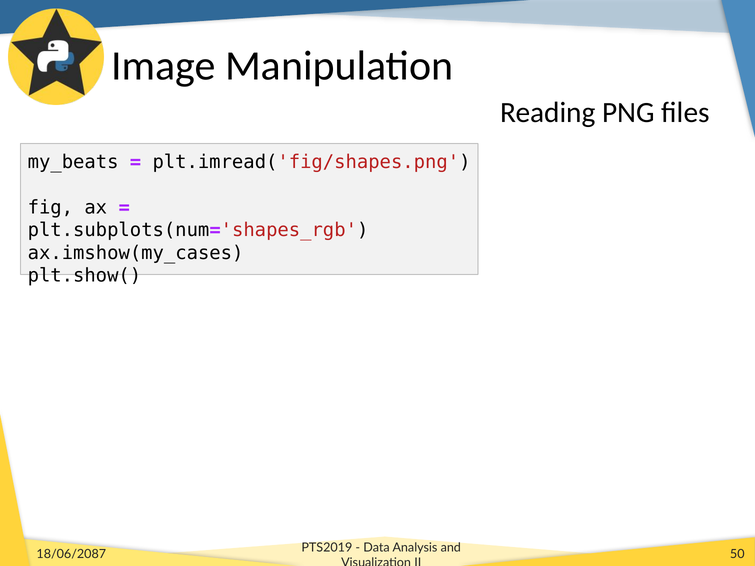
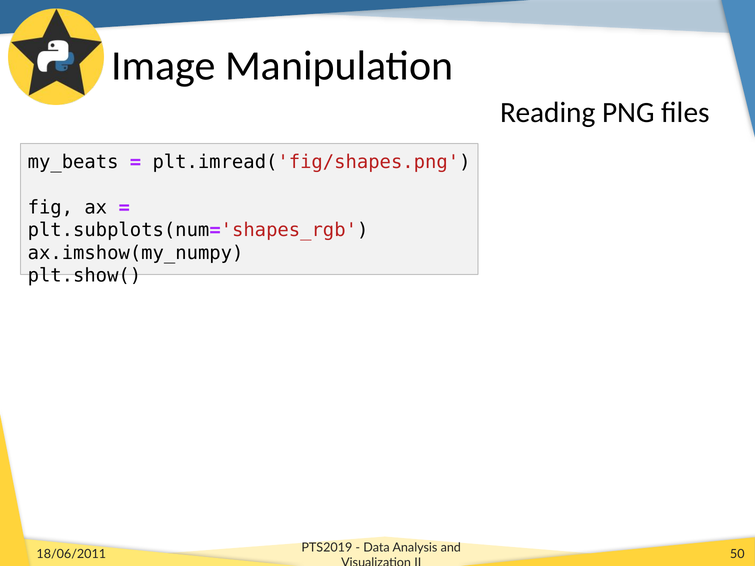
ax.imshow(my_cases: ax.imshow(my_cases -> ax.imshow(my_numpy
18/06/2087: 18/06/2087 -> 18/06/2011
